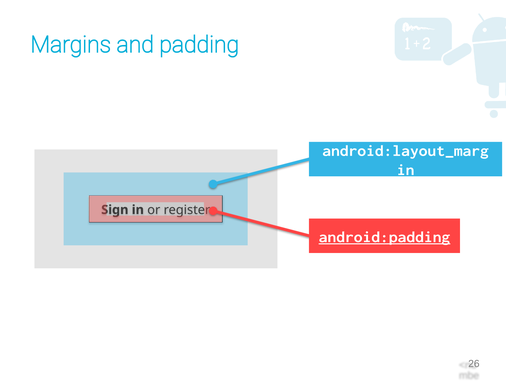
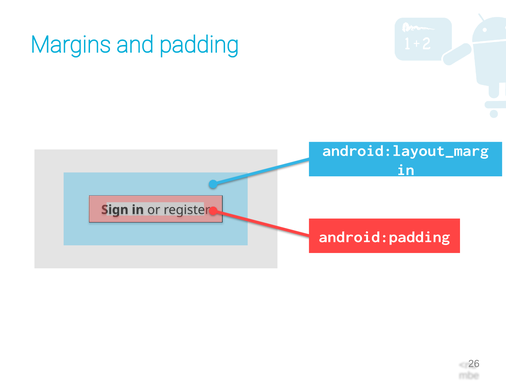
android:padding underline: present -> none
